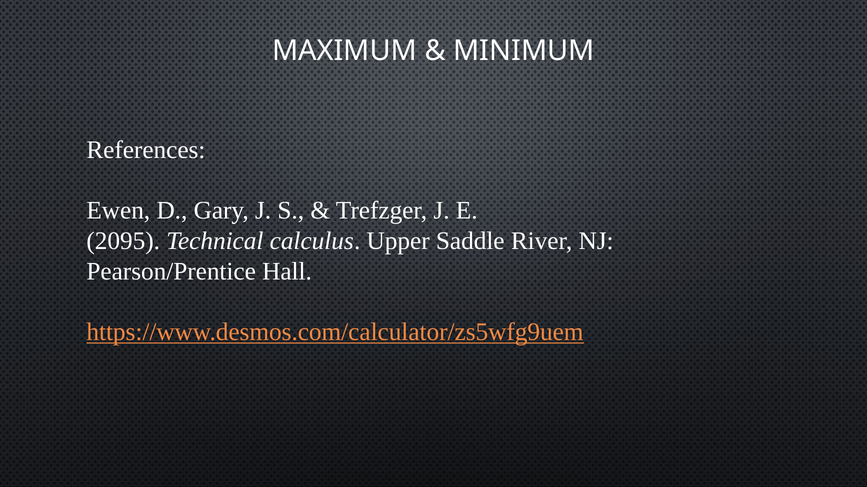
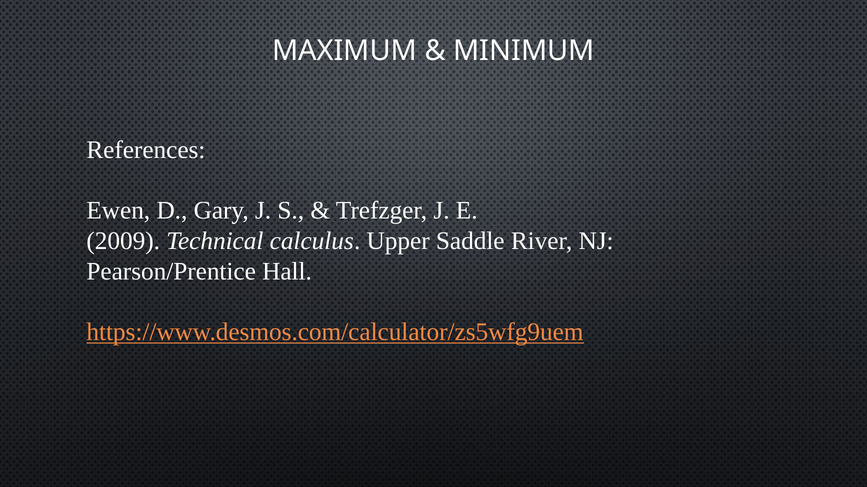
2095: 2095 -> 2009
